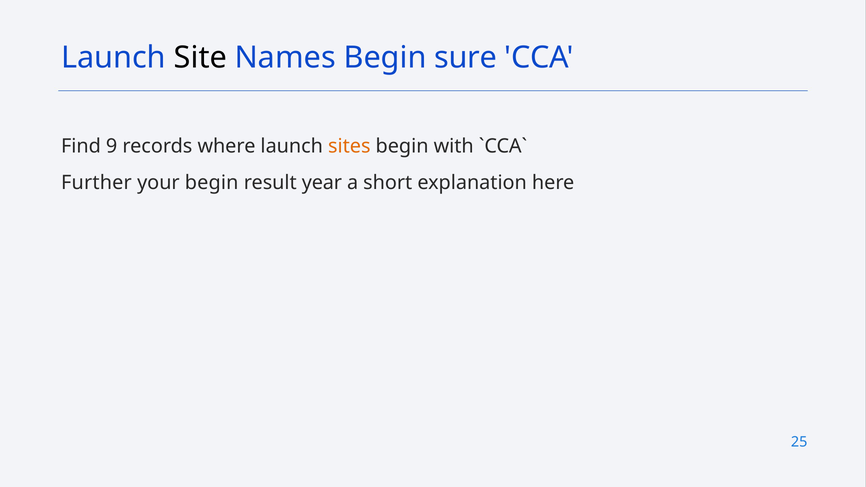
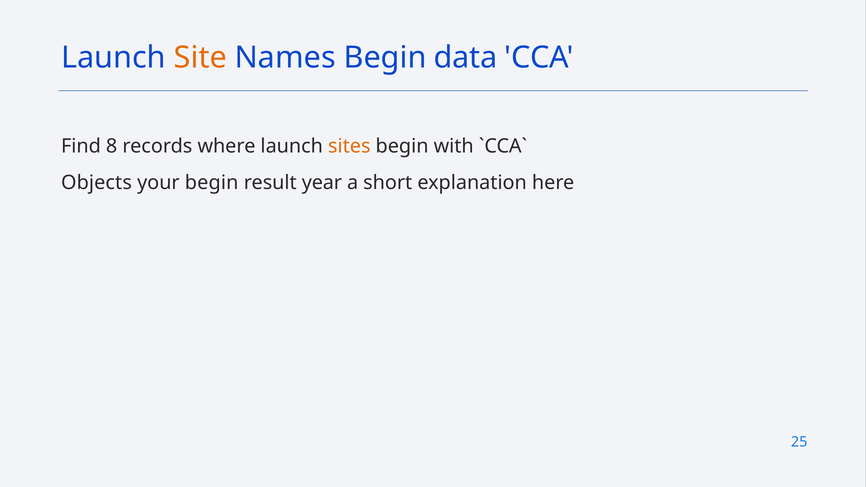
Site colour: black -> orange
sure: sure -> data
9: 9 -> 8
Further: Further -> Objects
